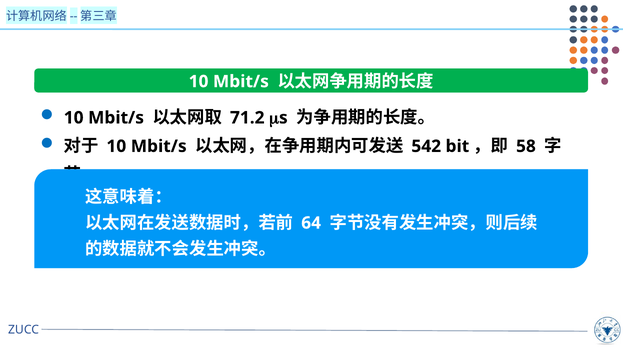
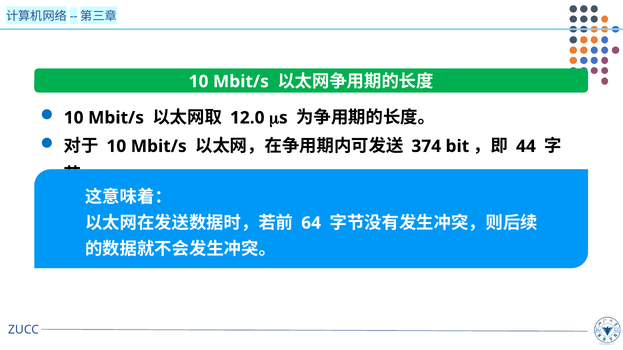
71.2: 71.2 -> 12.0
542: 542 -> 374
58: 58 -> 44
